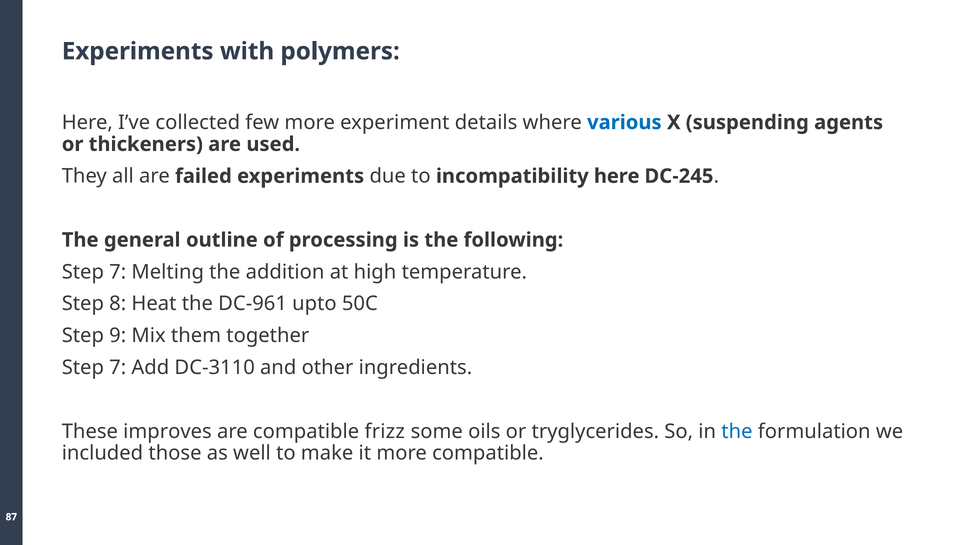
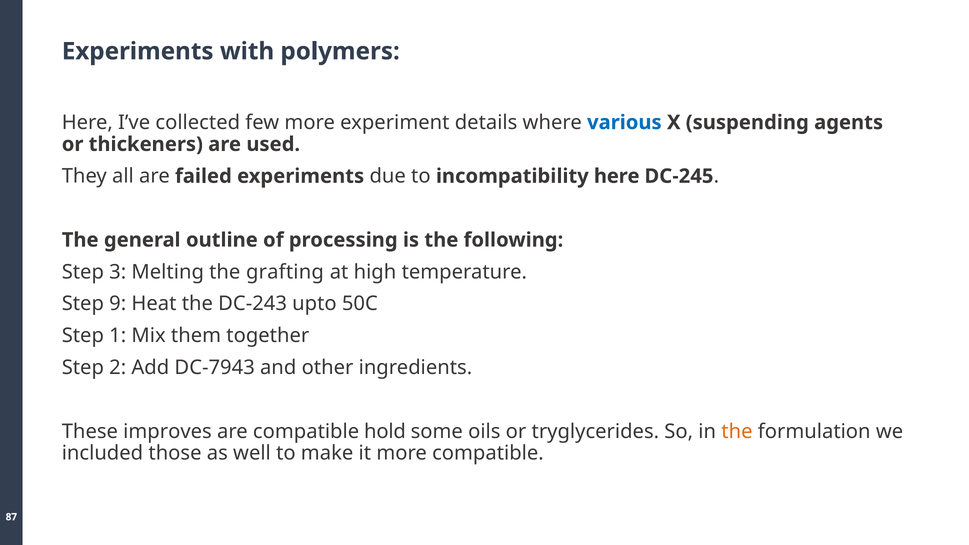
7 at (118, 272): 7 -> 3
addition: addition -> grafting
8: 8 -> 9
DC-961: DC-961 -> DC-243
9: 9 -> 1
7 at (118, 368): 7 -> 2
DC-3110: DC-3110 -> DC-7943
frizz: frizz -> hold
the at (737, 431) colour: blue -> orange
